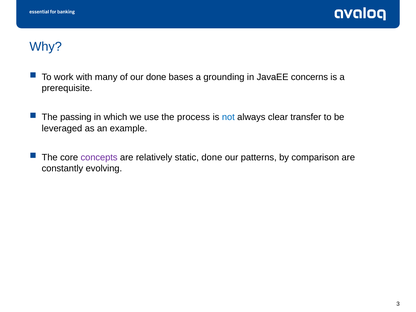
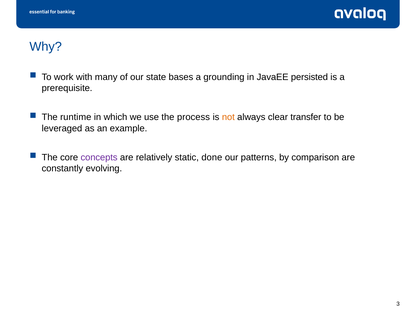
our done: done -> state
concerns: concerns -> persisted
passing: passing -> runtime
not colour: blue -> orange
